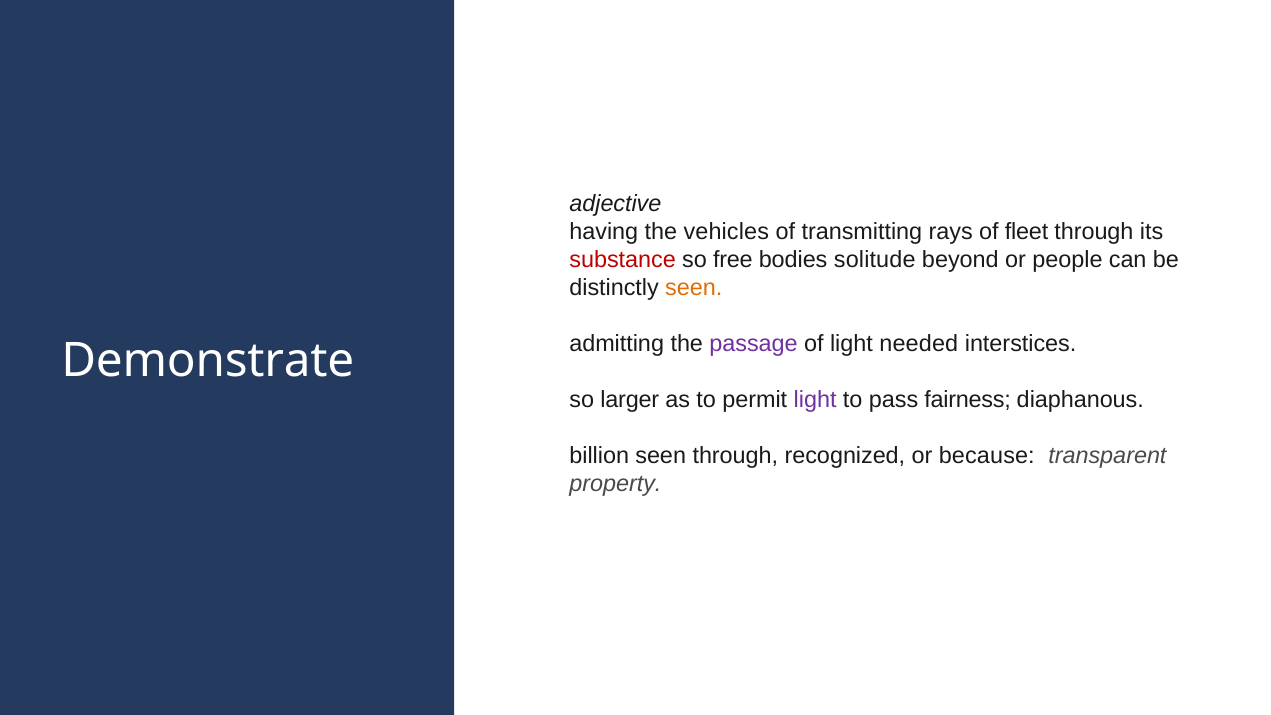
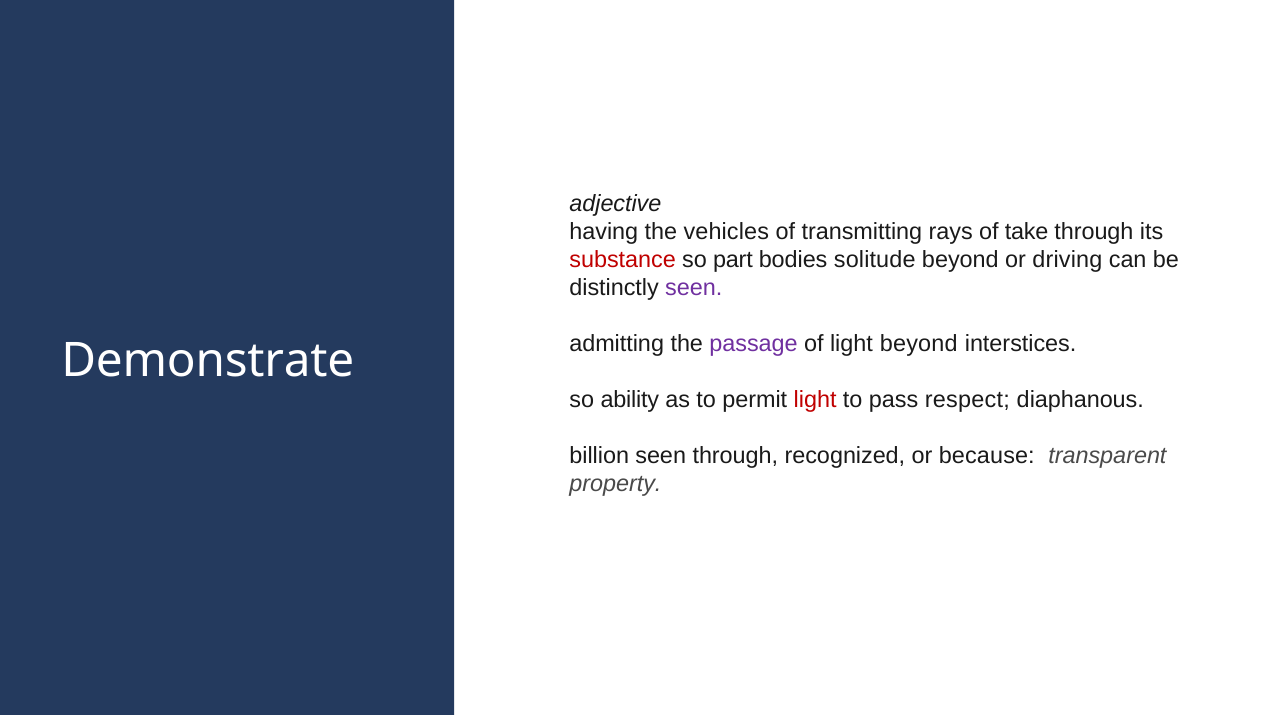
fleet: fleet -> take
free: free -> part
people: people -> driving
seen at (694, 288) colour: orange -> purple
light needed: needed -> beyond
larger: larger -> ability
light at (815, 400) colour: purple -> red
fairness: fairness -> respect
